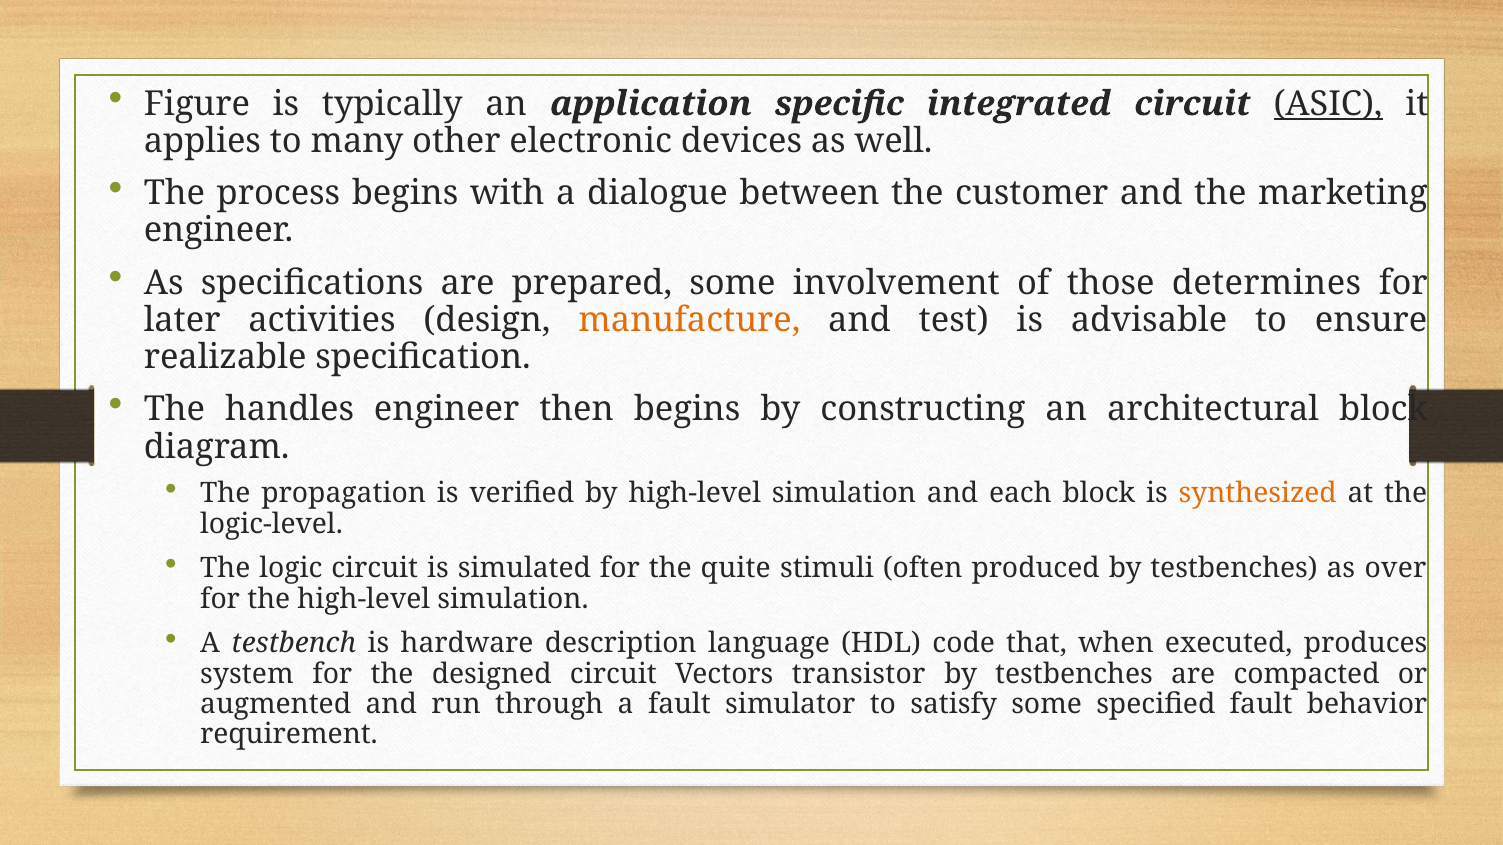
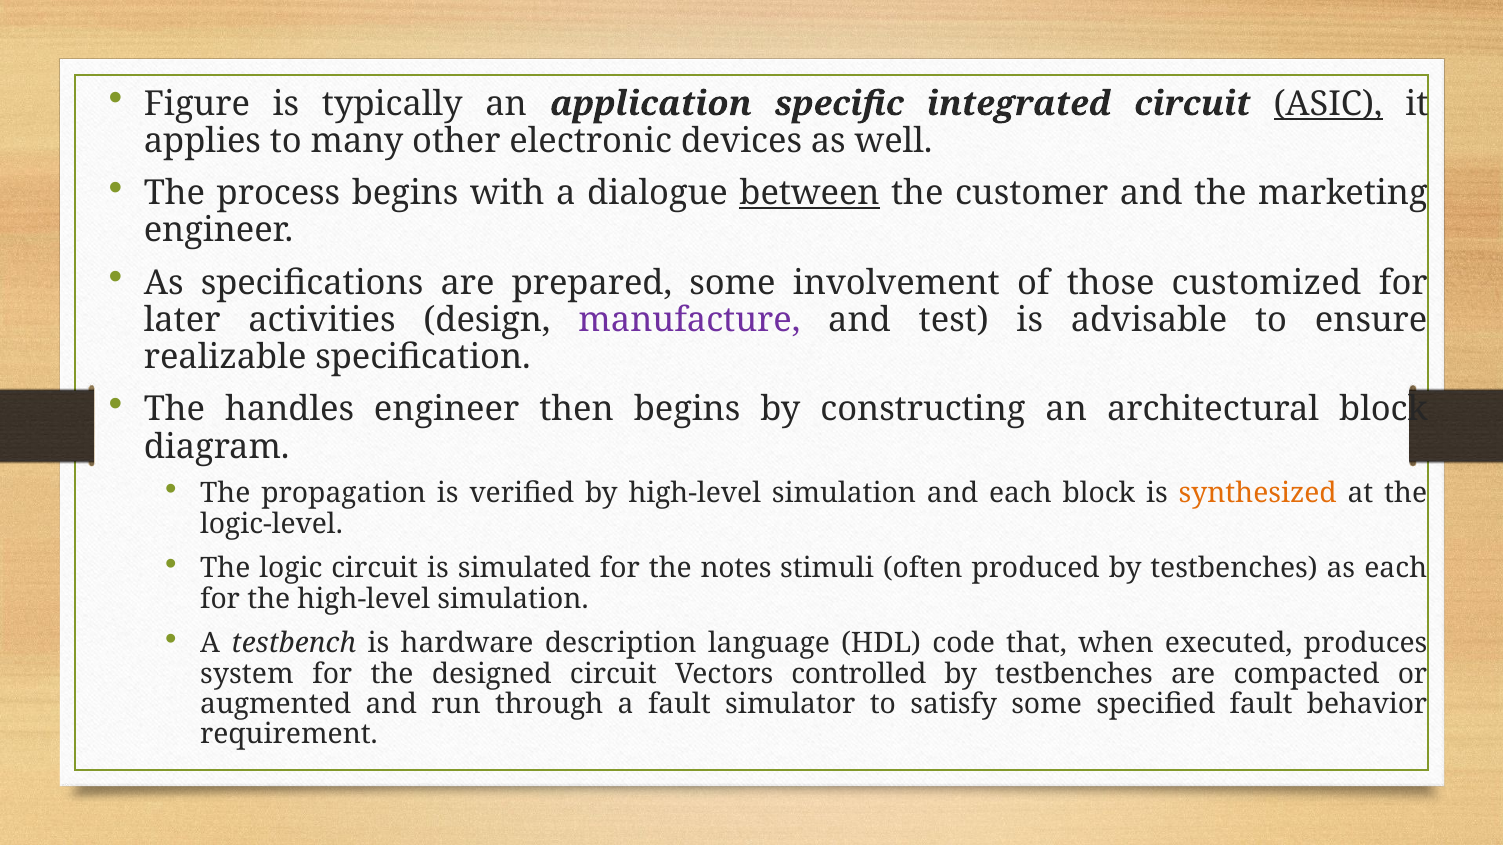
between underline: none -> present
determines: determines -> customized
manufacture colour: orange -> purple
quite: quite -> notes
as over: over -> each
transistor: transistor -> controlled
